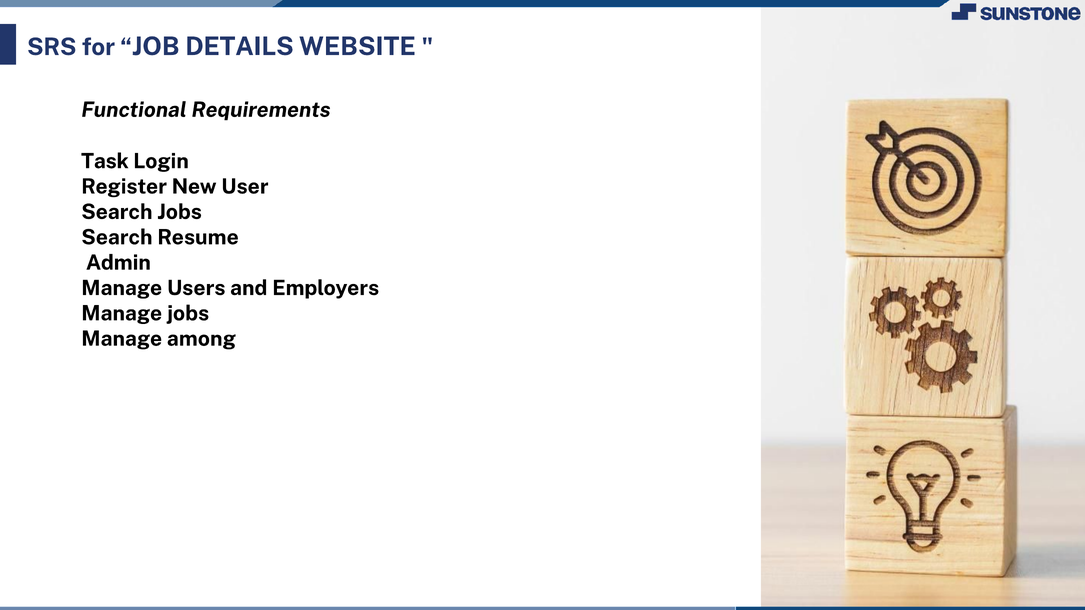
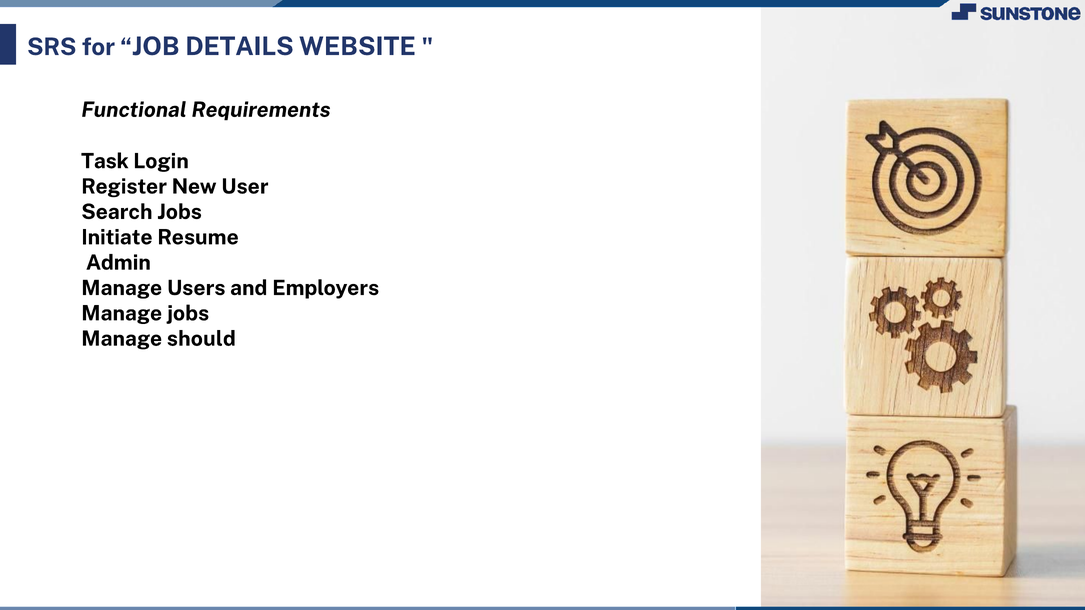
Search at (117, 237): Search -> Initiate
among: among -> should
